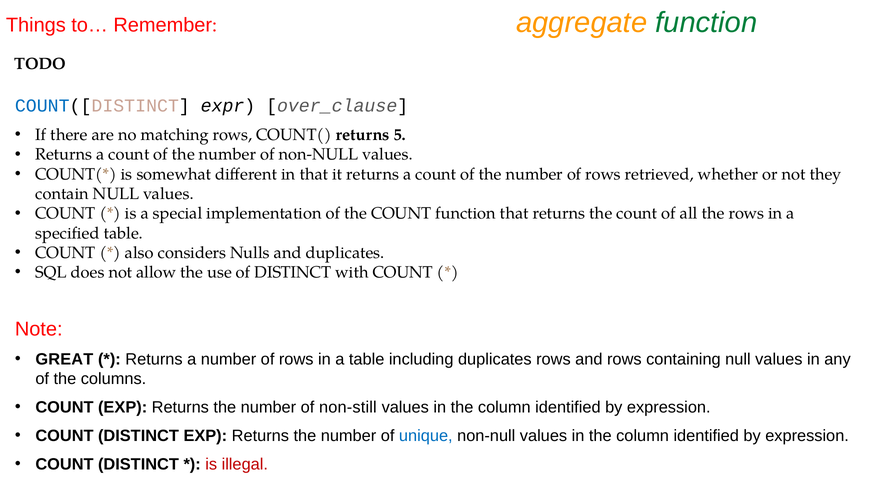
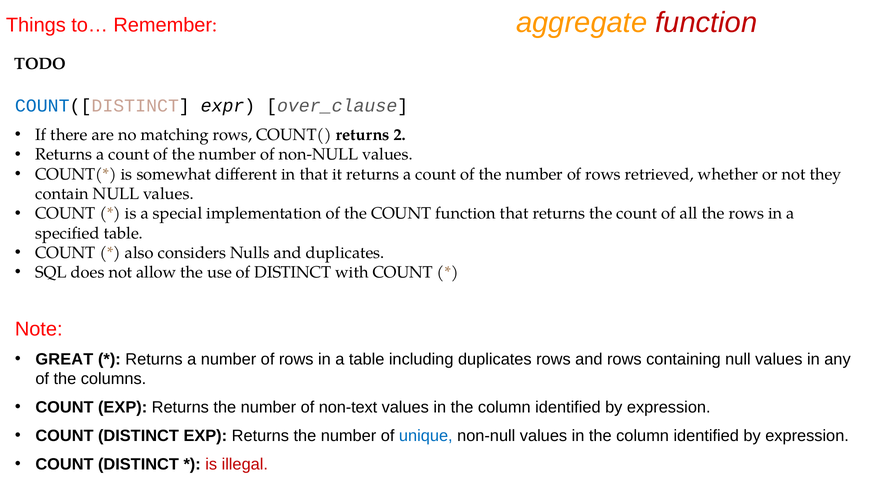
function at (706, 23) colour: green -> red
5: 5 -> 2
non-still: non-still -> non-text
